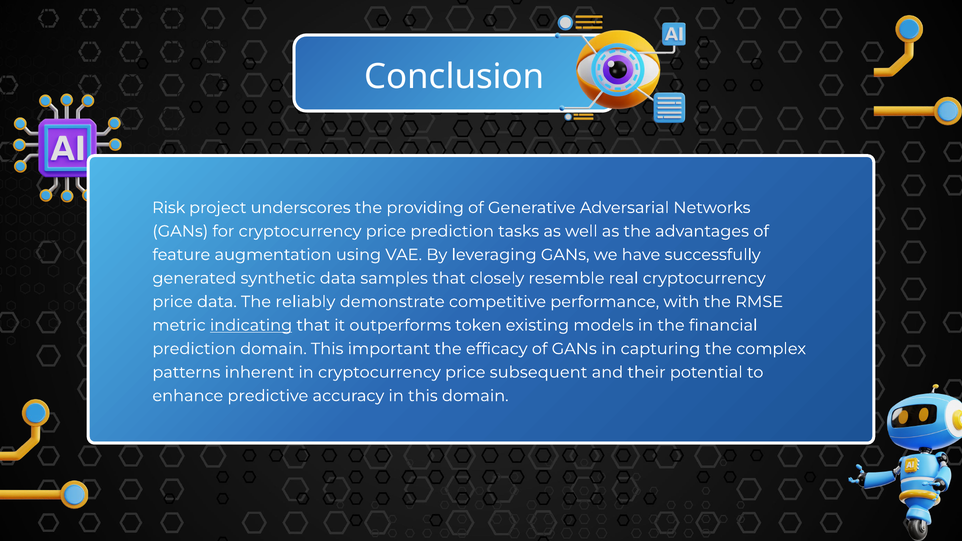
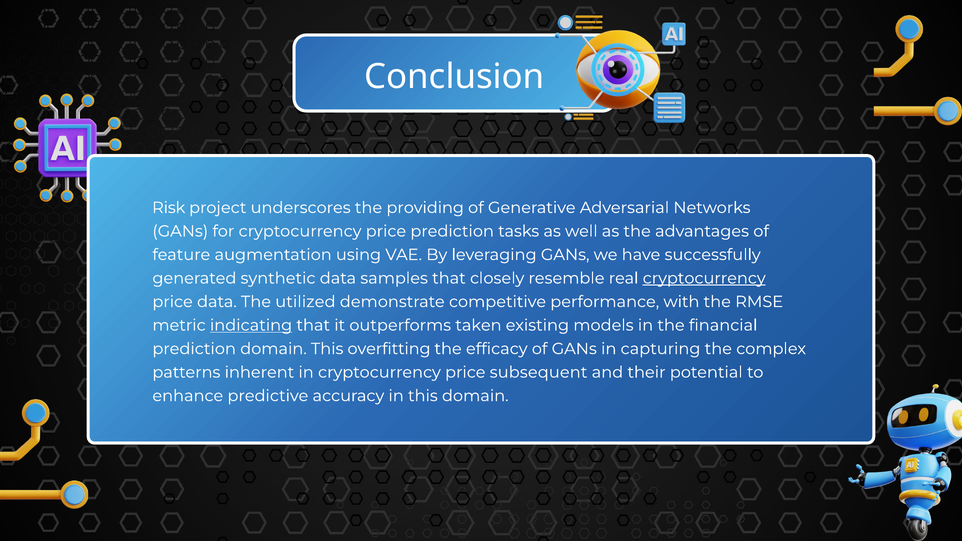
cryptocurrency at (704, 278) underline: none -> present
reliably: reliably -> utilized
token: token -> taken
important: important -> overfitting
